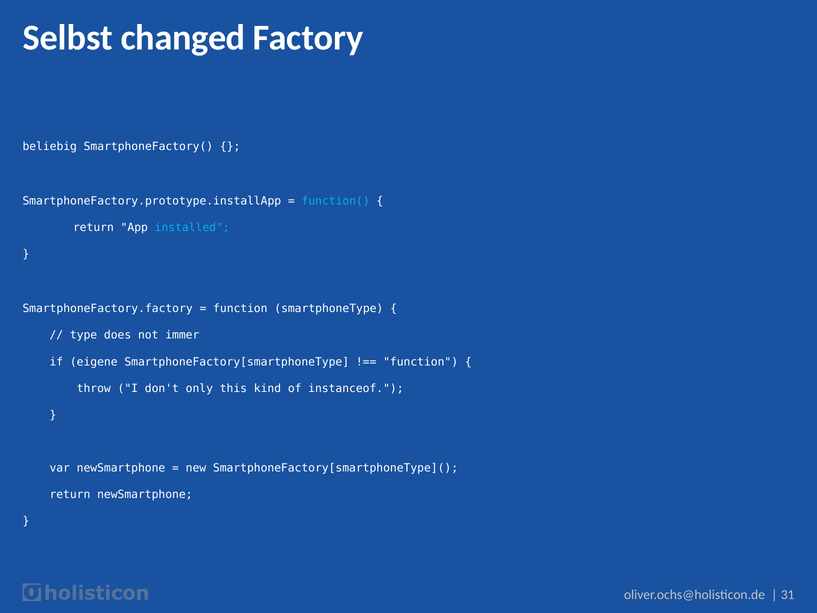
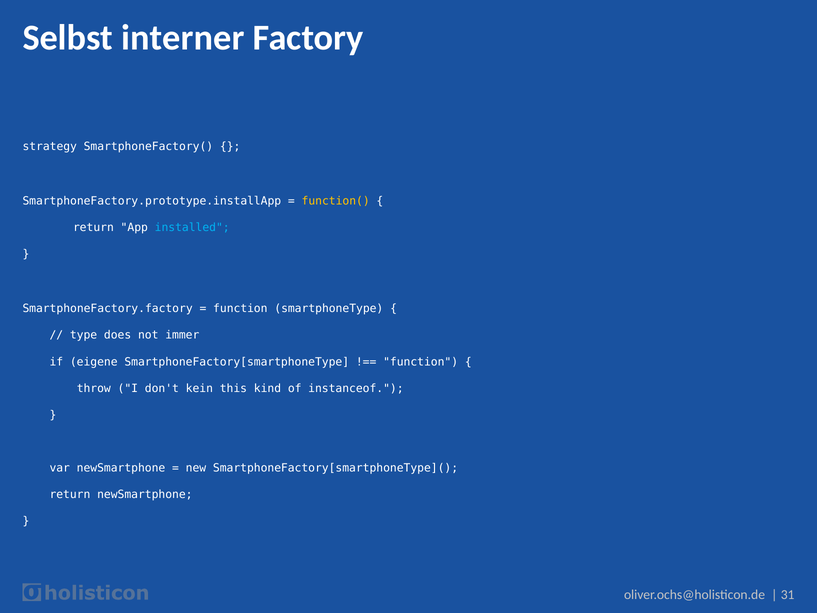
changed: changed -> interner
beliebig: beliebig -> strategy
function( colour: light blue -> yellow
only: only -> kein
